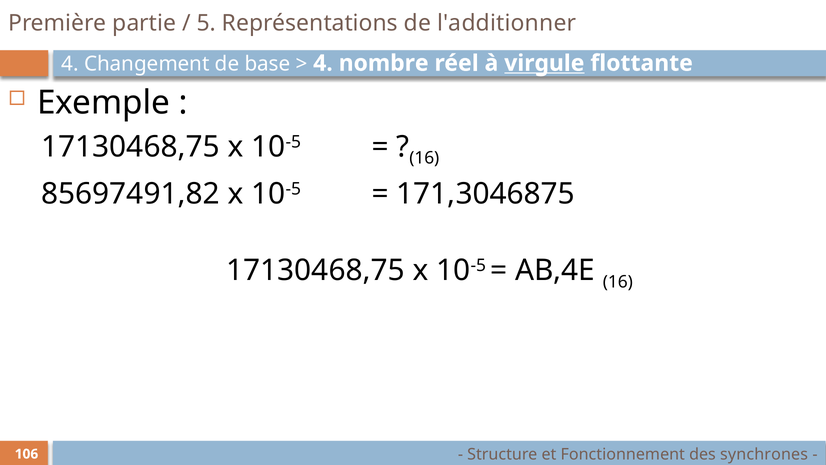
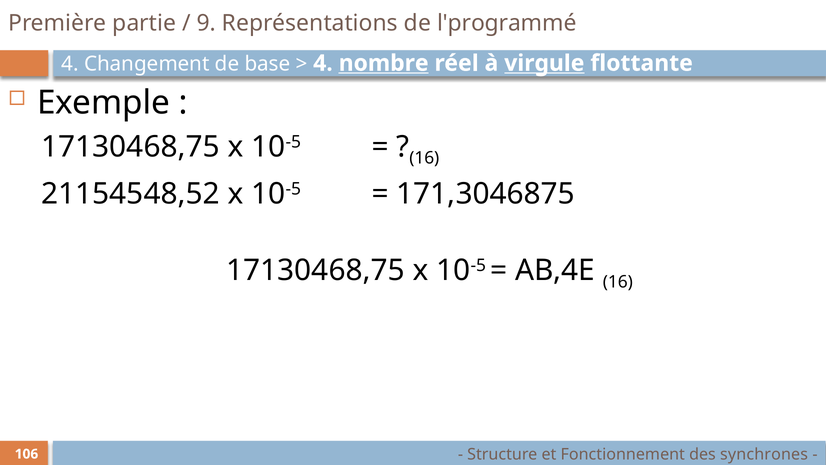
5: 5 -> 9
l'additionner: l'additionner -> l'programmé
nombre underline: none -> present
85697491,82: 85697491,82 -> 21154548,52
